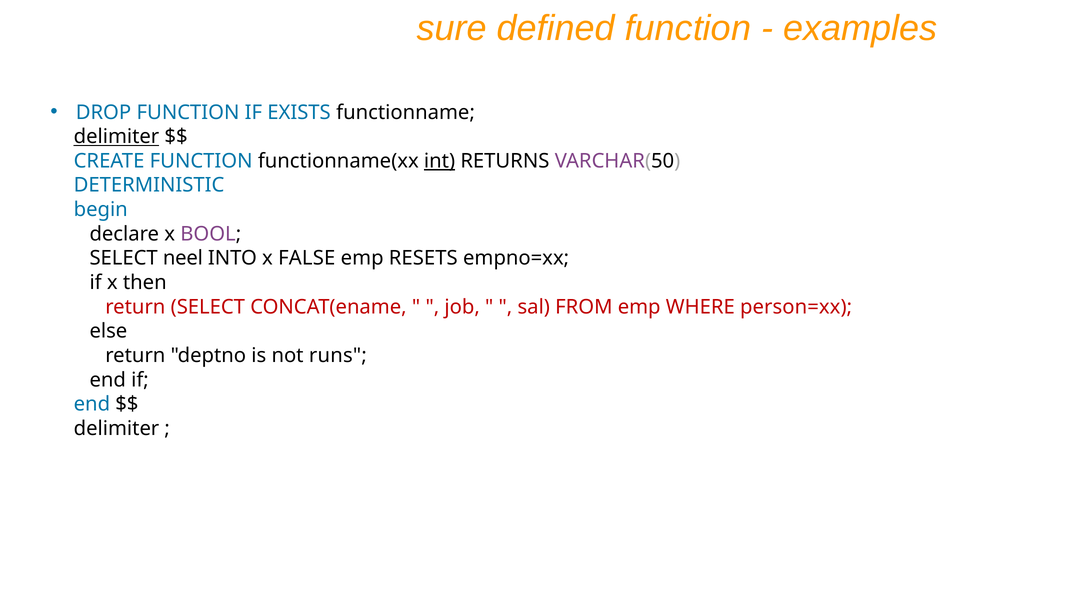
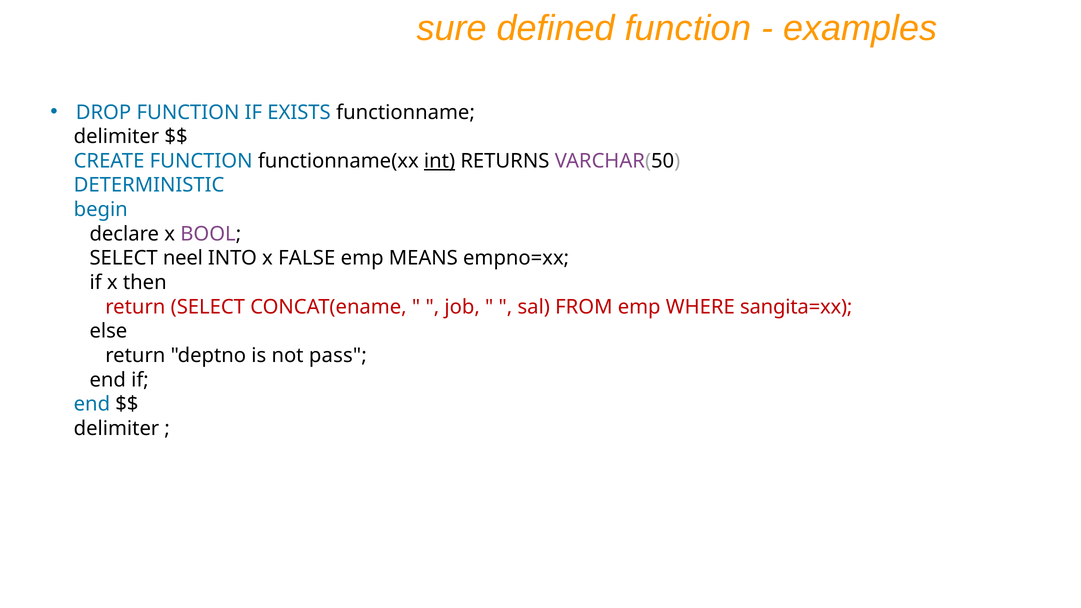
delimiter at (116, 137) underline: present -> none
RESETS: RESETS -> MEANS
person=xx: person=xx -> sangita=xx
runs: runs -> pass
